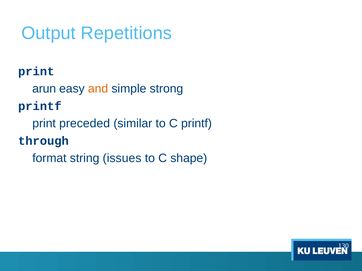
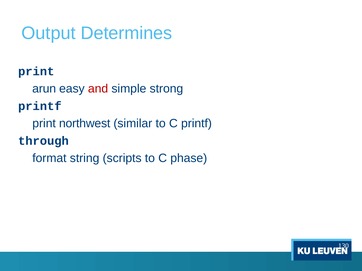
Repetitions: Repetitions -> Determines
and colour: orange -> red
preceded: preceded -> northwest
issues: issues -> scripts
shape: shape -> phase
